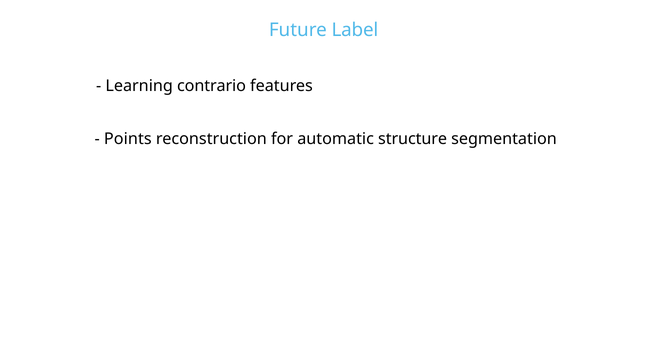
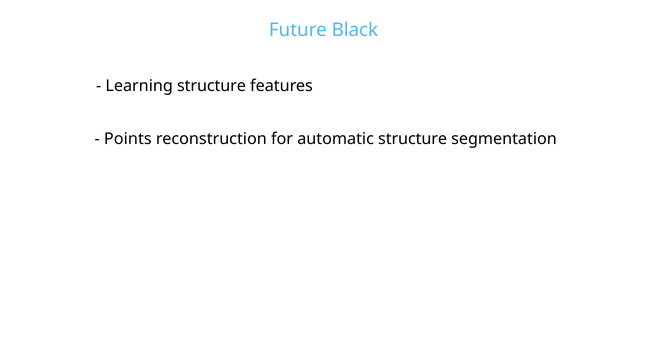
Label: Label -> Black
Learning contrario: contrario -> structure
